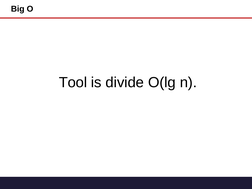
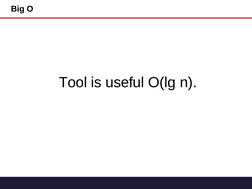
divide: divide -> useful
